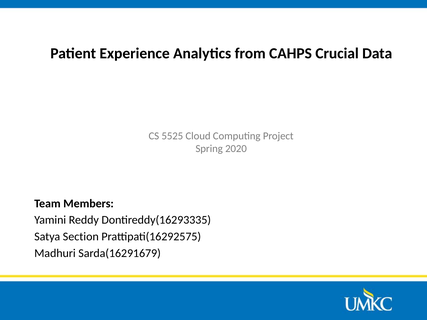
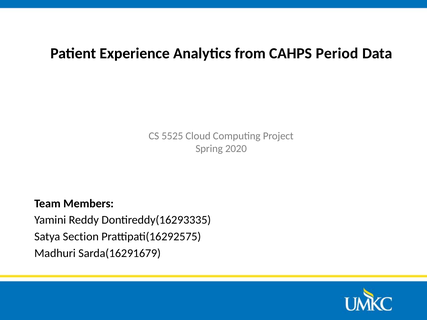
Crucial: Crucial -> Period
